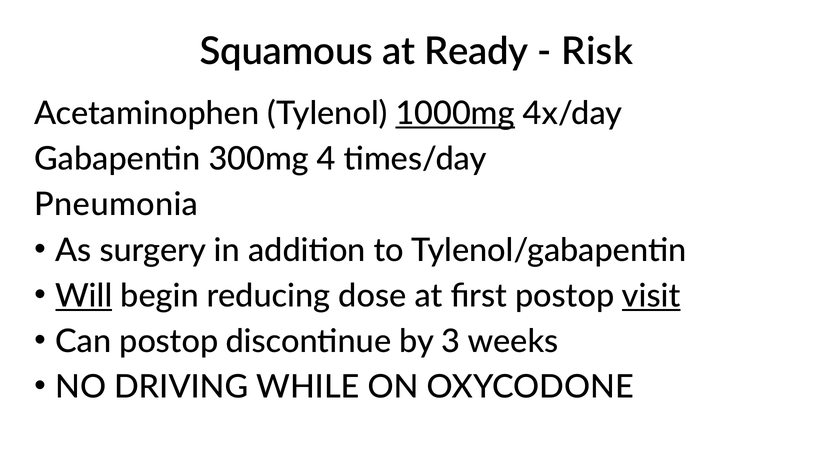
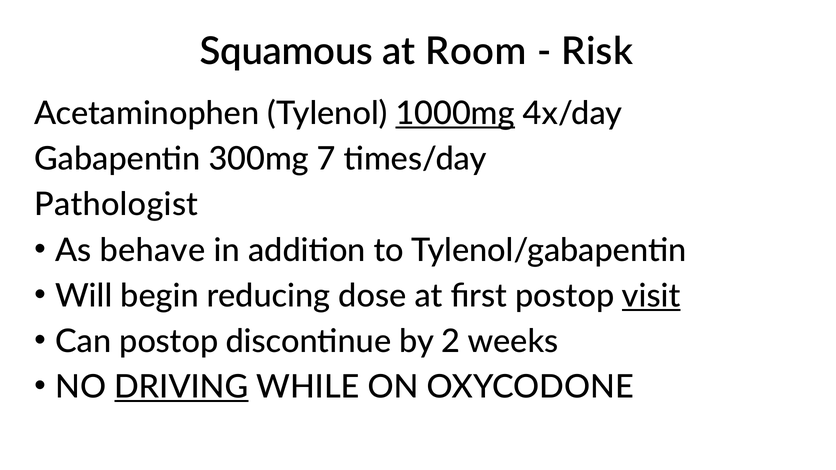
Ready: Ready -> Room
4: 4 -> 7
Pneumonia: Pneumonia -> Pathologist
surgery: surgery -> behave
Will underline: present -> none
3: 3 -> 2
DRIVING underline: none -> present
